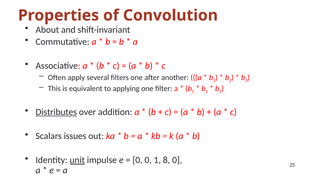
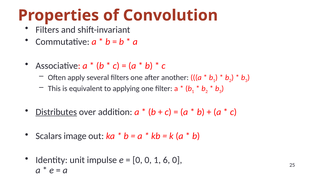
About at (47, 30): About -> Filters
issues: issues -> image
unit underline: present -> none
8: 8 -> 6
